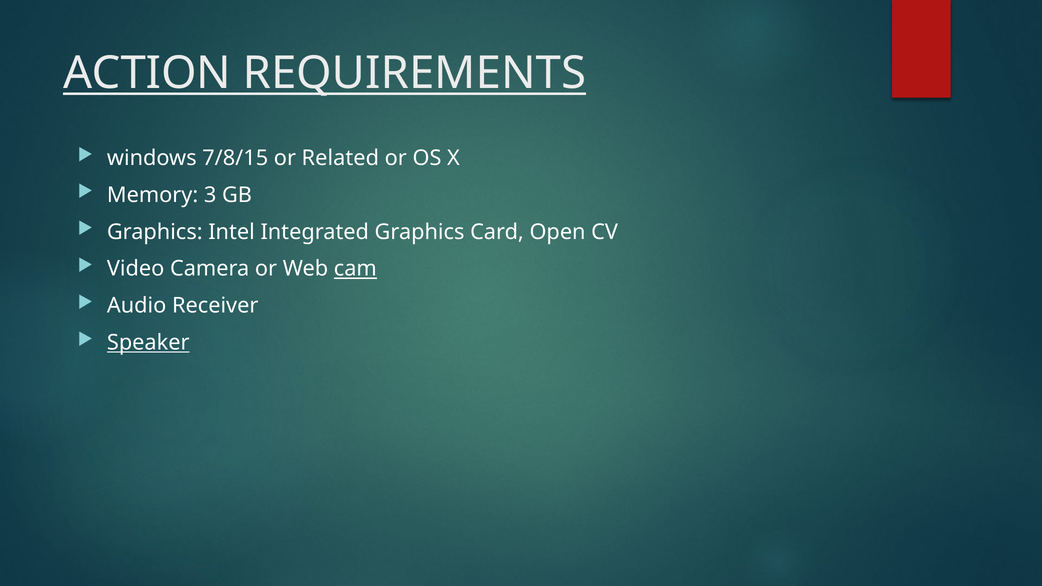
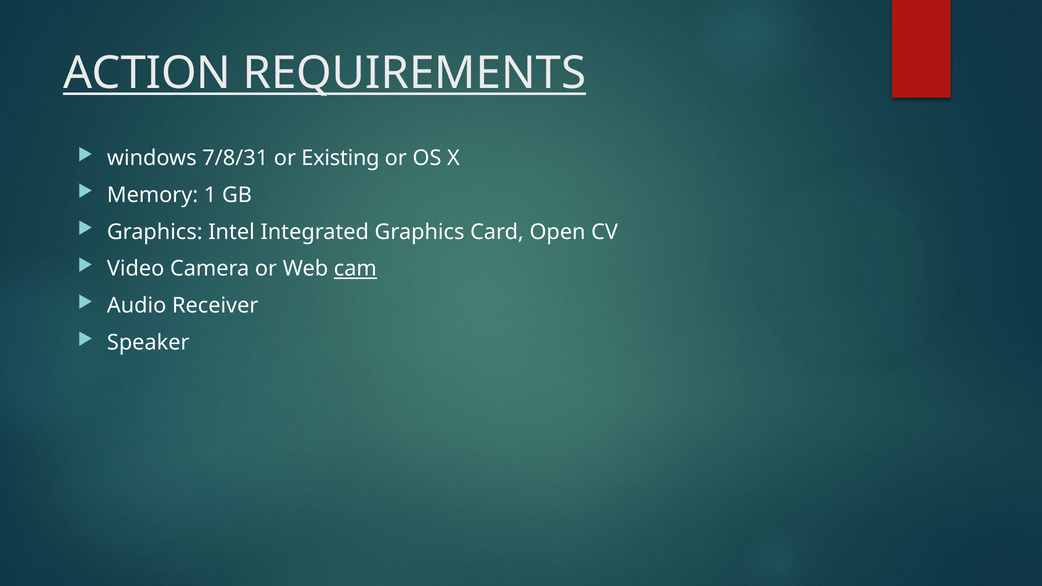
7/8/15: 7/8/15 -> 7/8/31
Related: Related -> Existing
3: 3 -> 1
Speaker underline: present -> none
